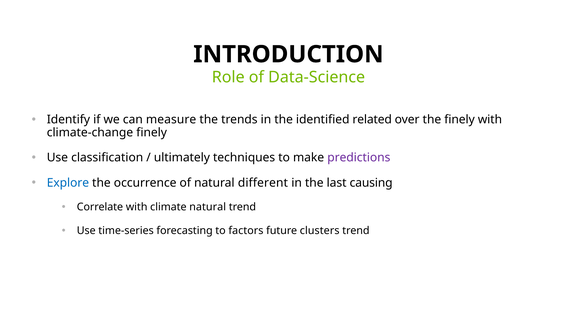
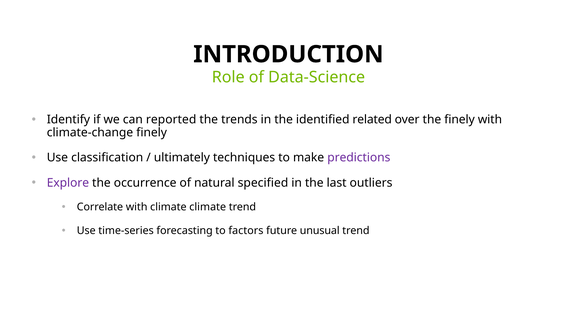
measure: measure -> reported
Explore colour: blue -> purple
different: different -> specified
causing: causing -> outliers
climate natural: natural -> climate
clusters: clusters -> unusual
